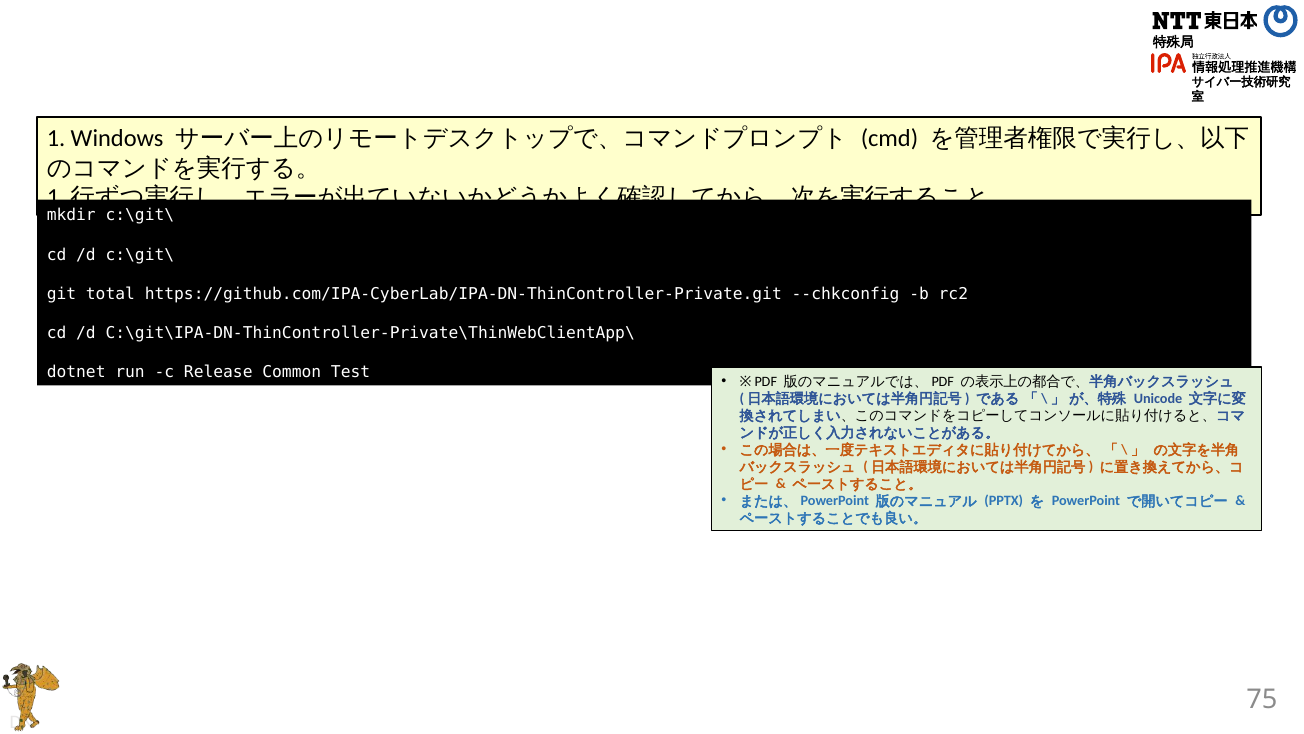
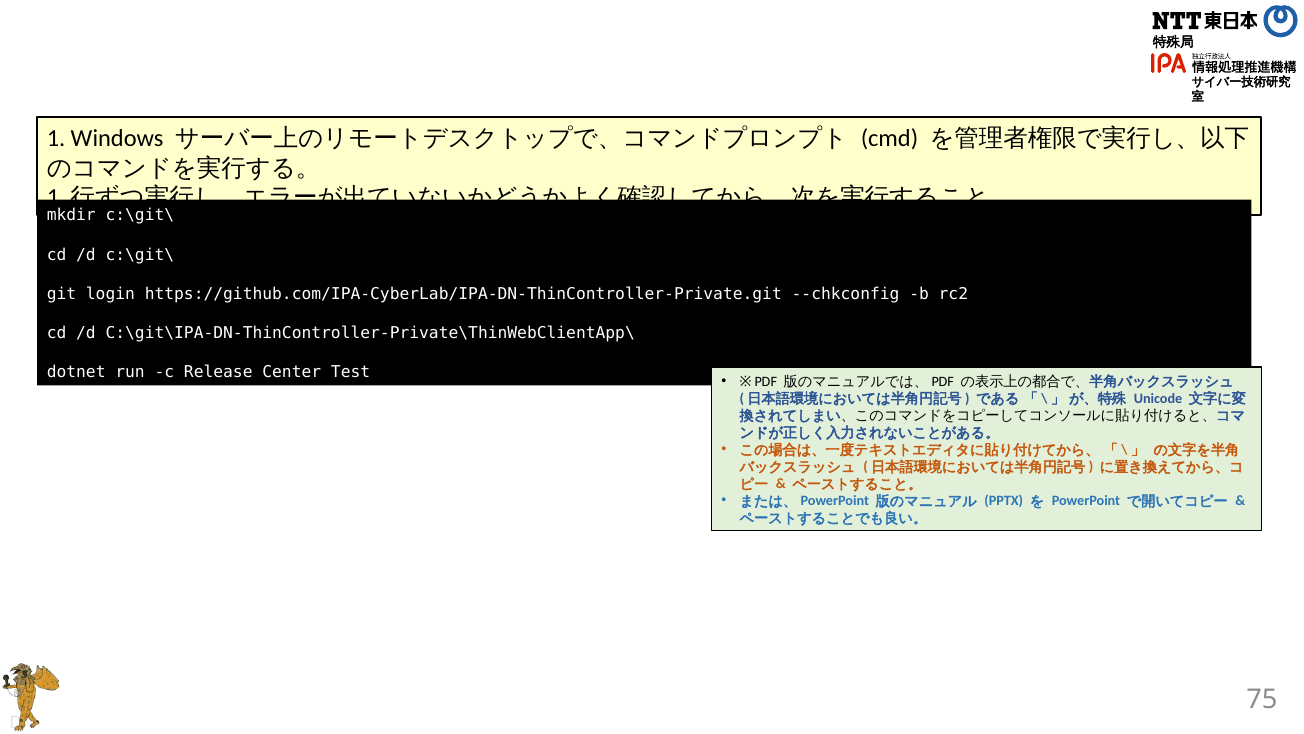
total: total -> login
Common: Common -> Center
